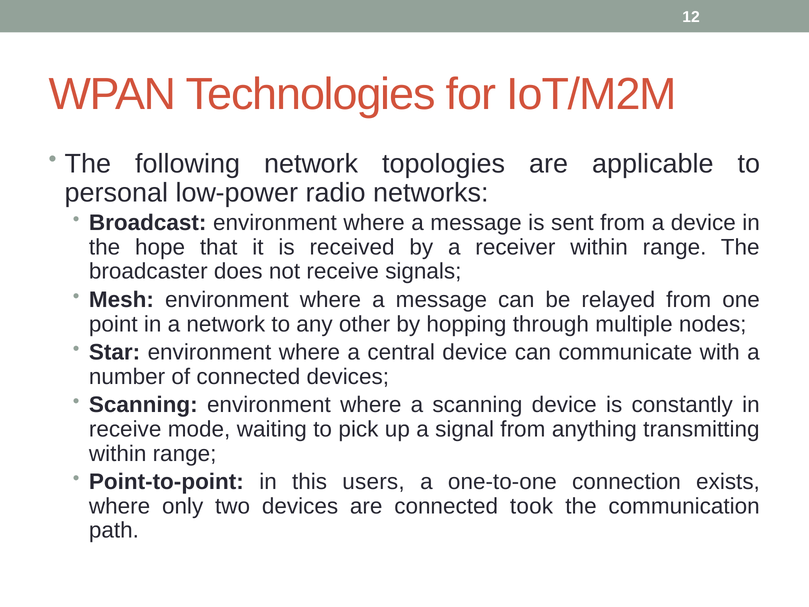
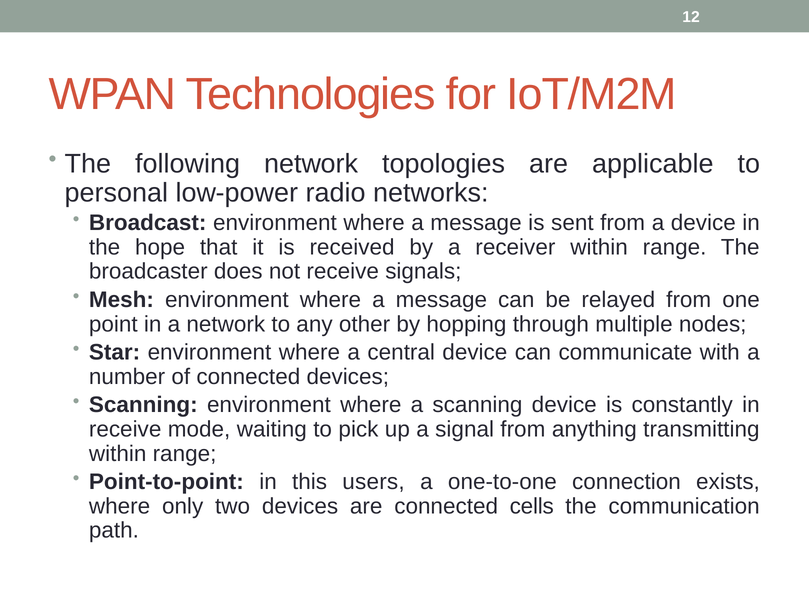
took: took -> cells
